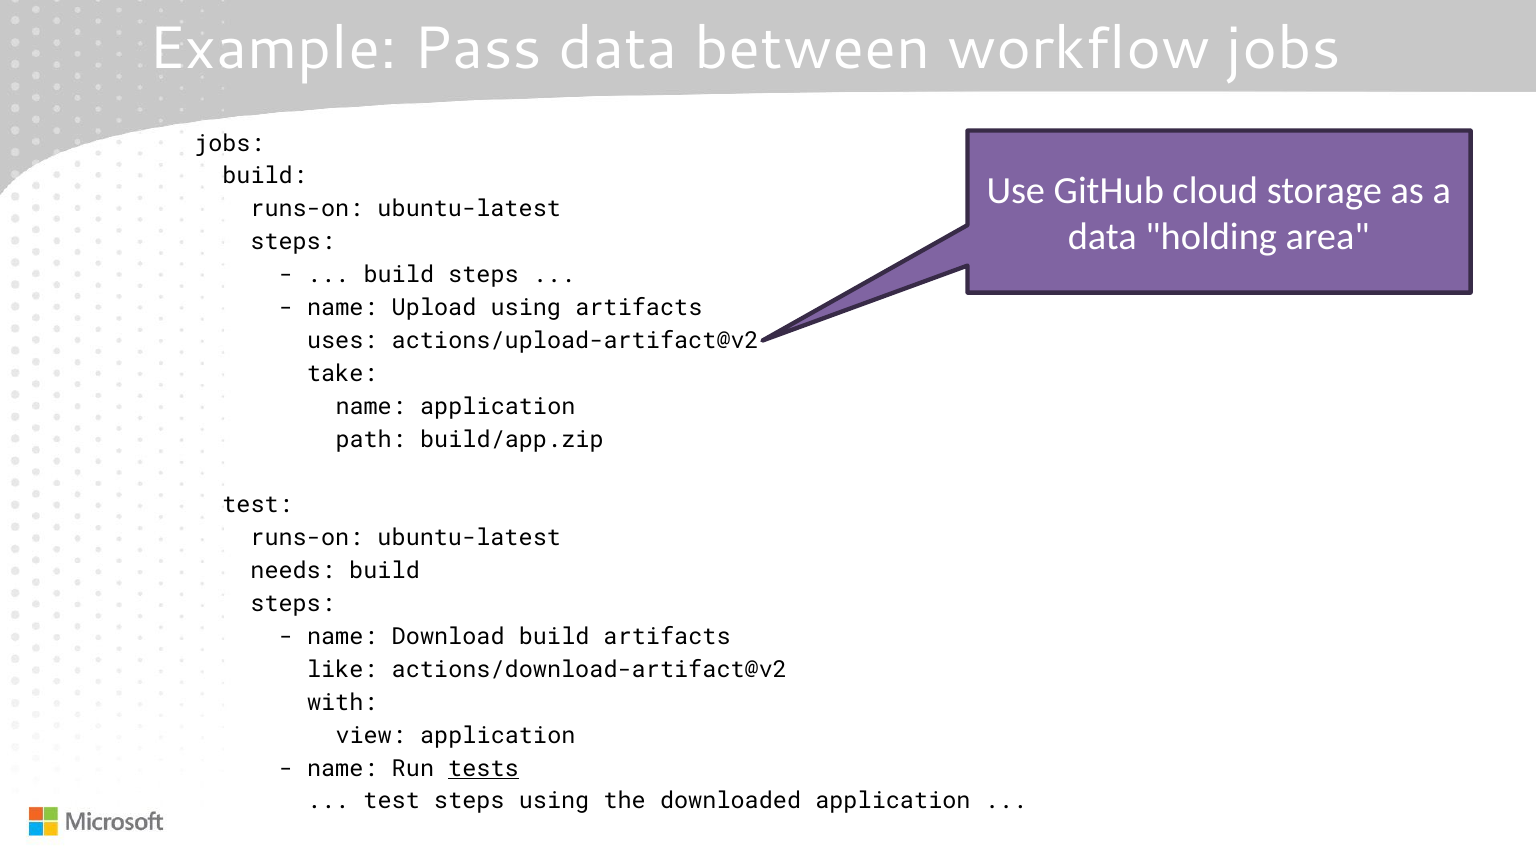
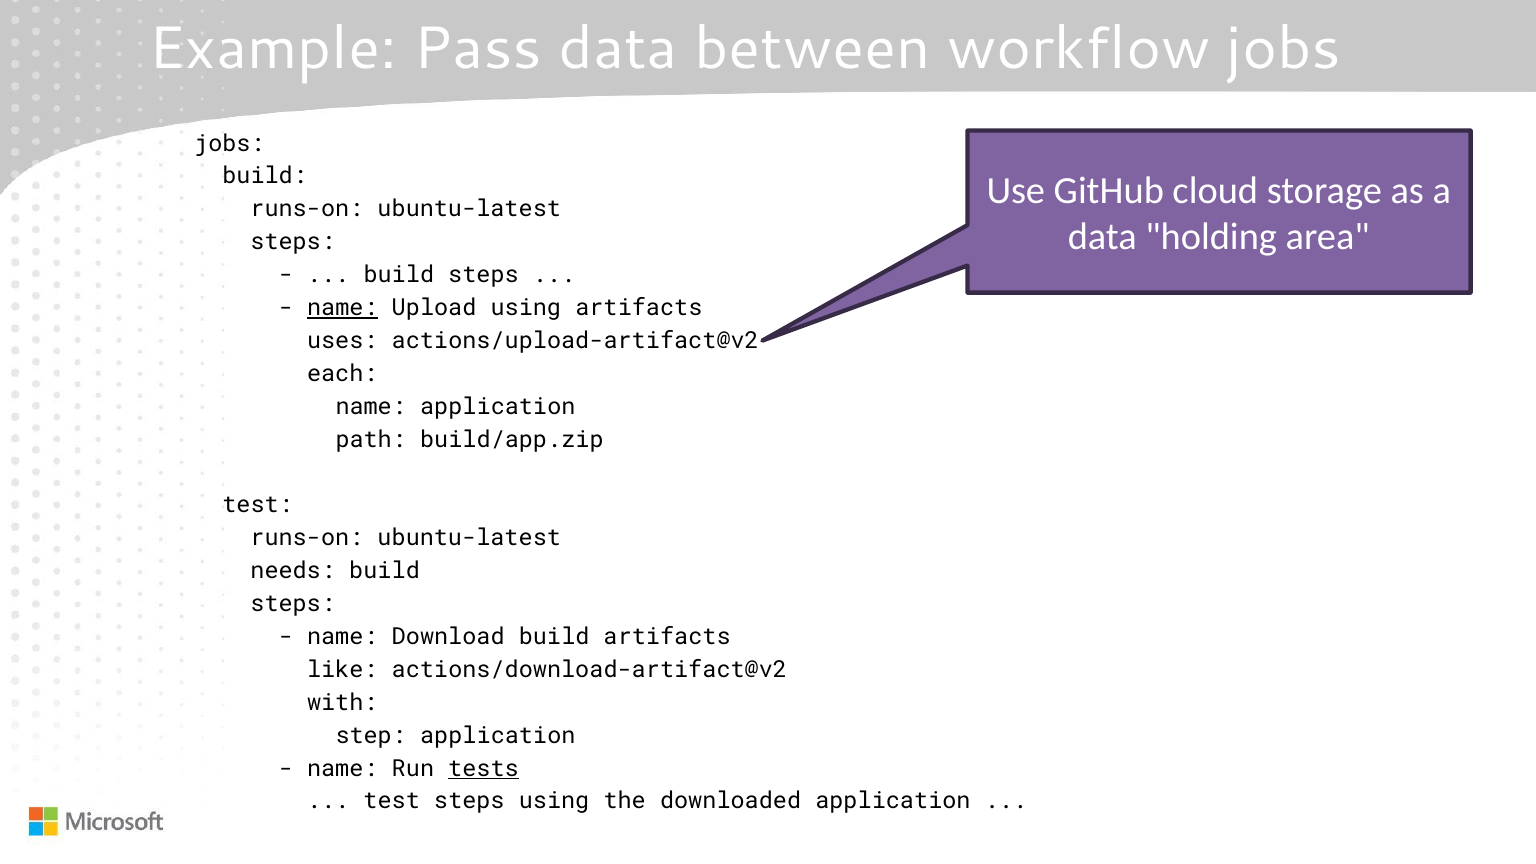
name at (342, 308) underline: none -> present
take: take -> each
view: view -> step
